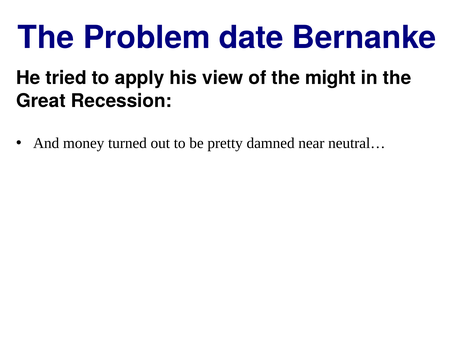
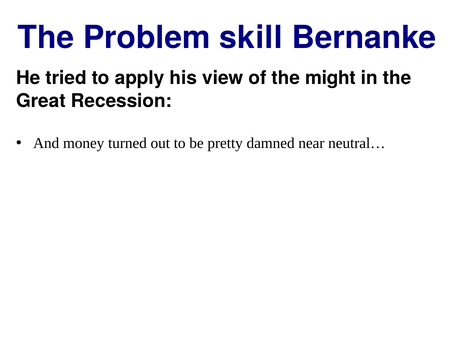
date: date -> skill
